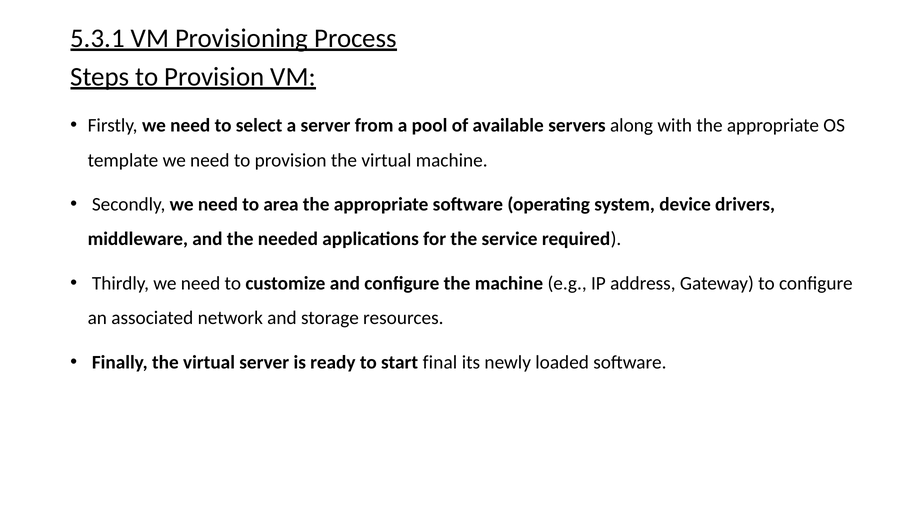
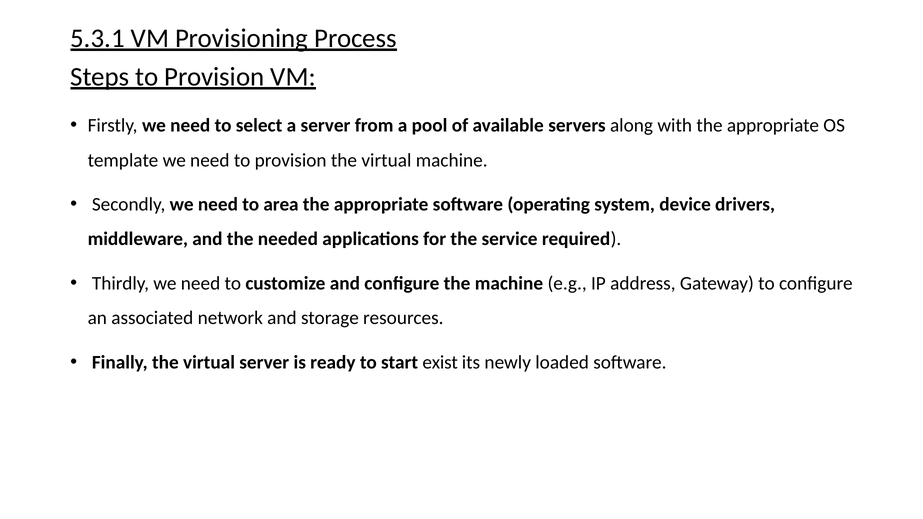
final: final -> exist
